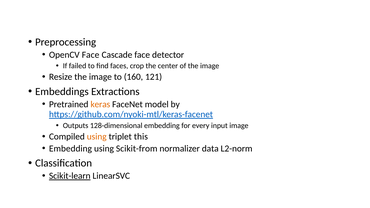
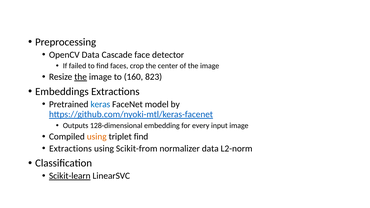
OpenCV Face: Face -> Data
the at (81, 77) underline: none -> present
121: 121 -> 823
keras colour: orange -> blue
triplet this: this -> find
Embedding at (70, 149): Embedding -> Extractions
